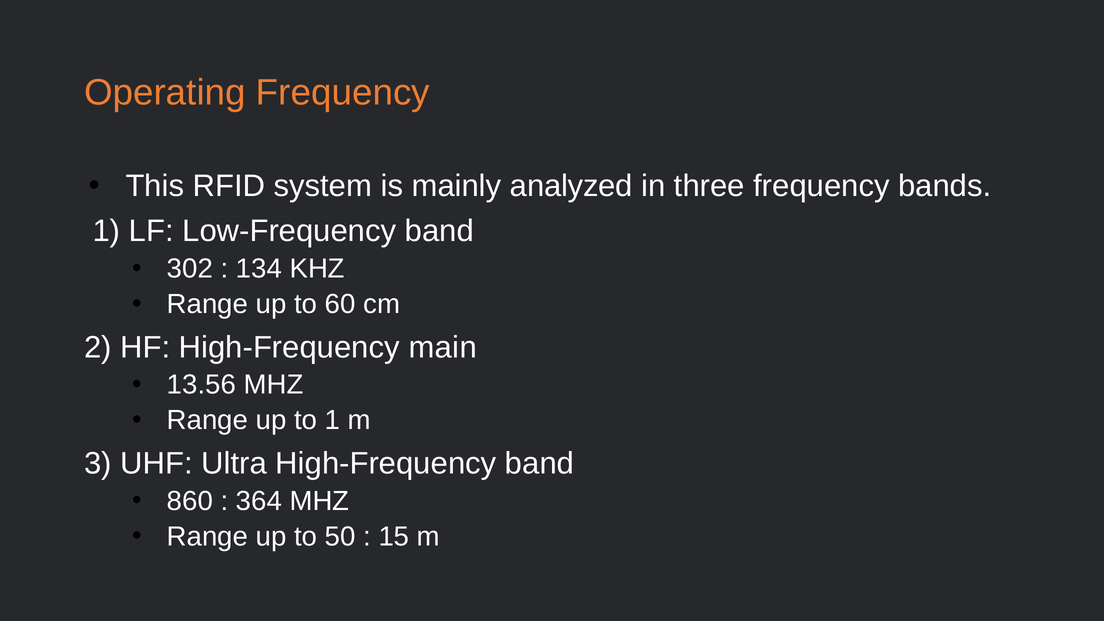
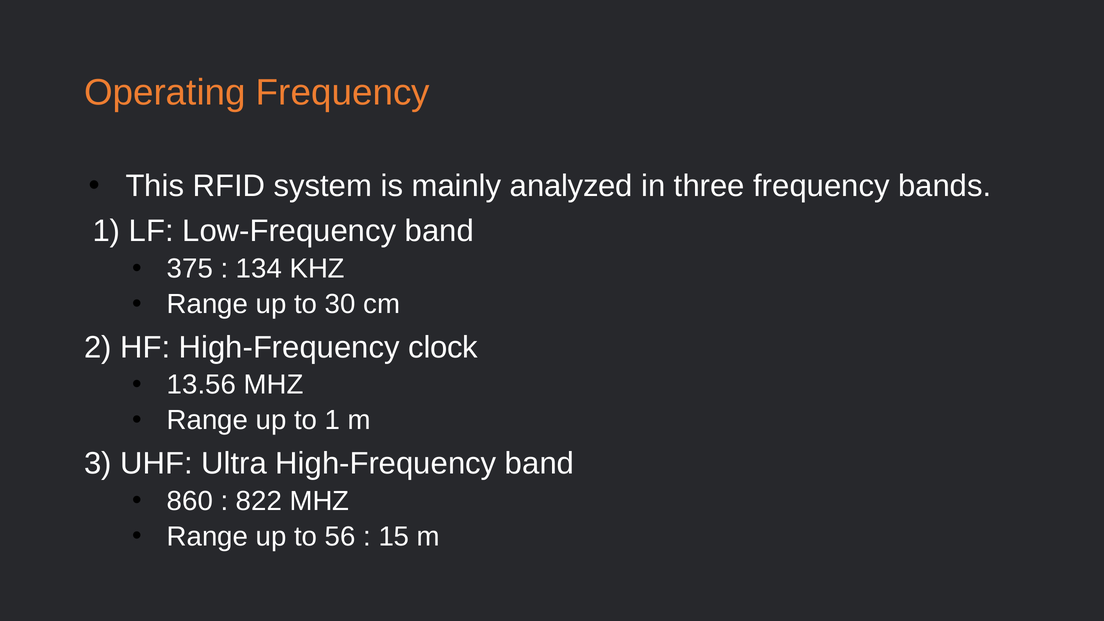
302: 302 -> 375
60: 60 -> 30
main: main -> clock
364: 364 -> 822
50: 50 -> 56
